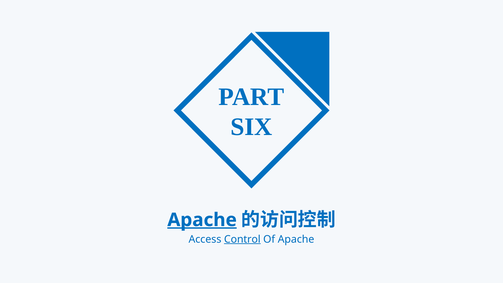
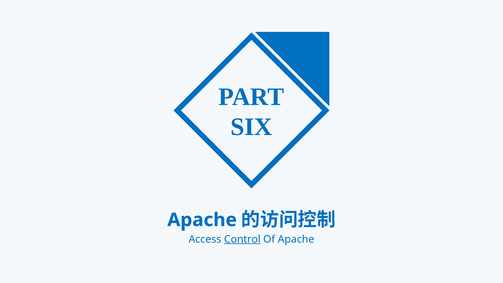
Apache at (202, 220) underline: present -> none
